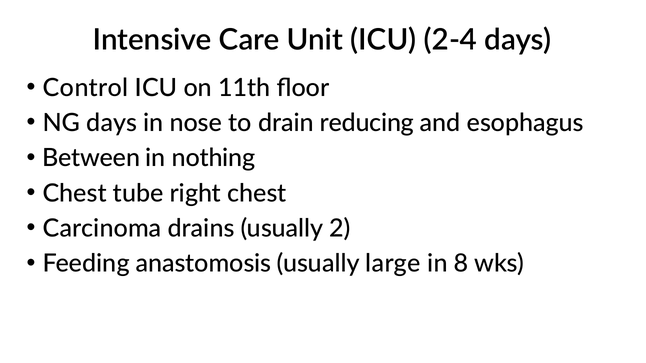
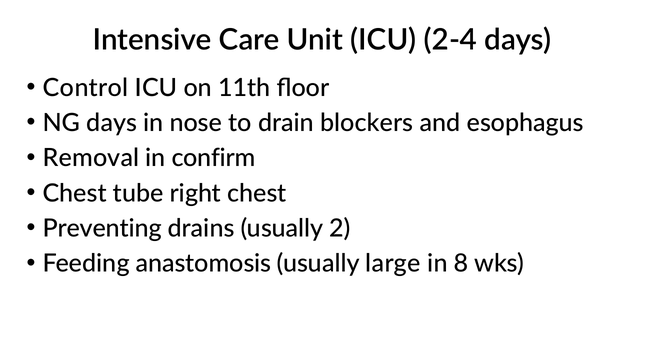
reducing: reducing -> blockers
Between: Between -> Removal
nothing: nothing -> confirm
Carcinoma: Carcinoma -> Preventing
